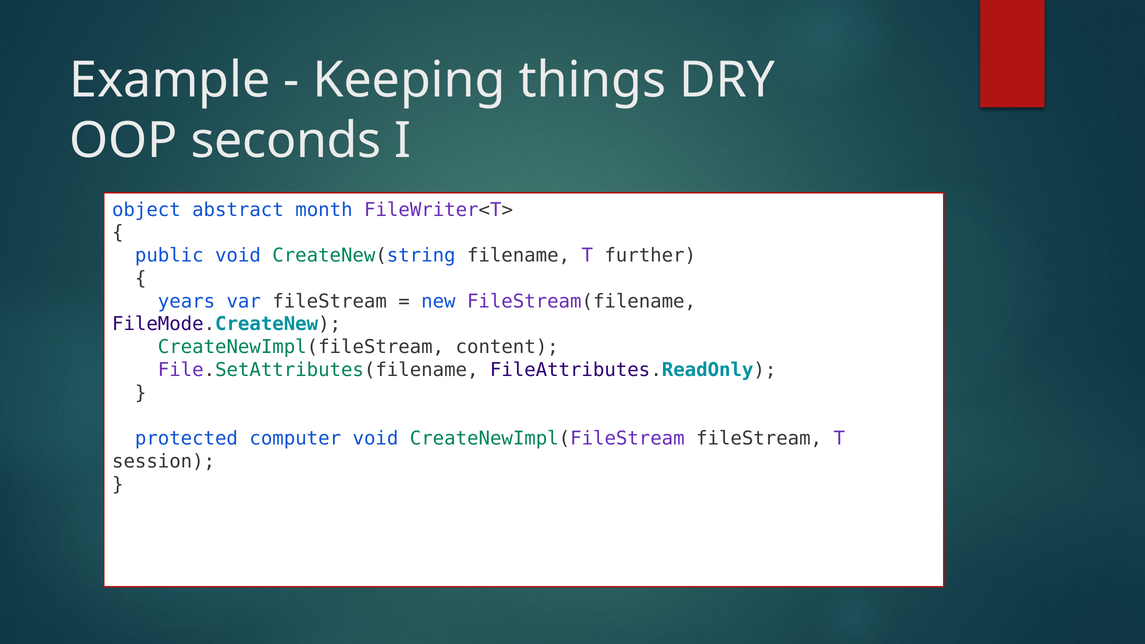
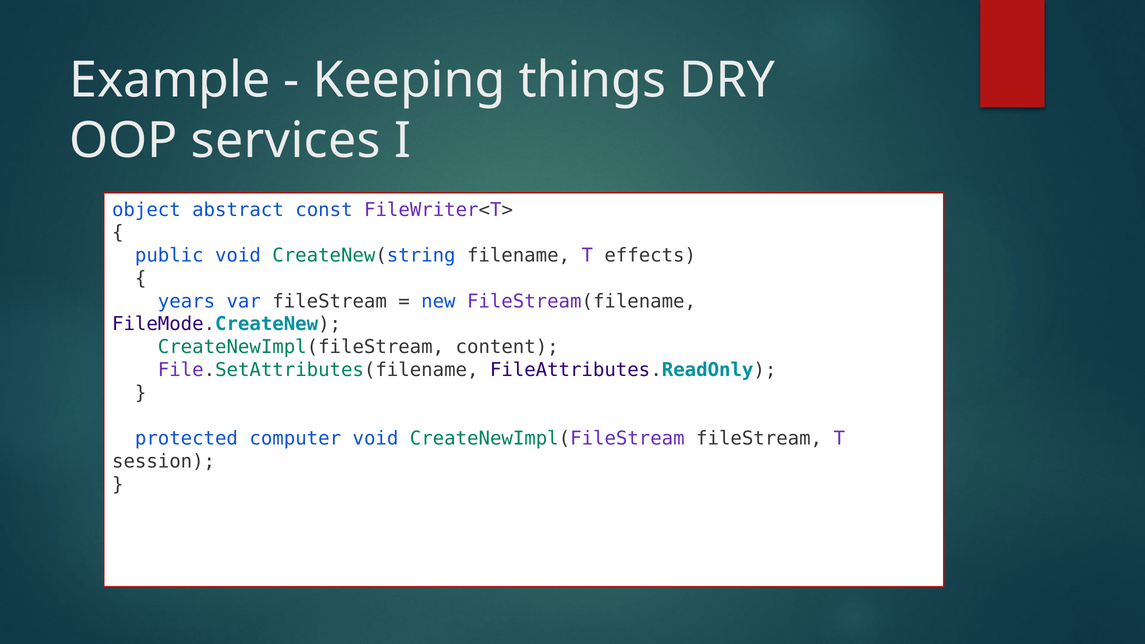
seconds: seconds -> services
month: month -> const
further: further -> effects
